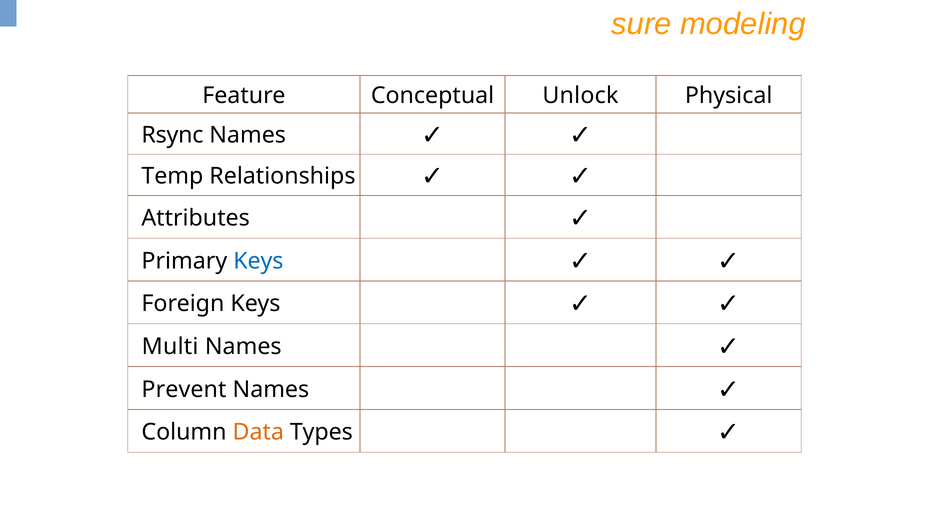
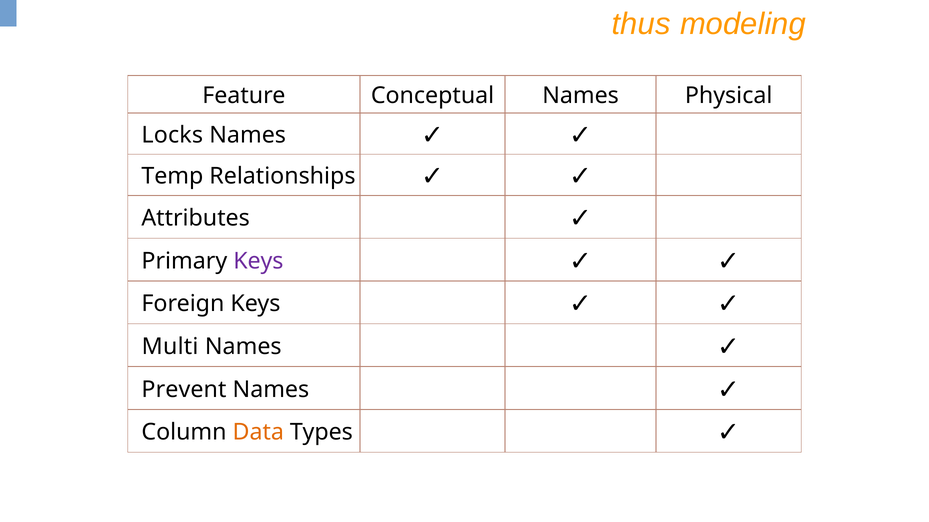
sure: sure -> thus
Conceptual Unlock: Unlock -> Names
Rsync: Rsync -> Locks
Keys at (258, 261) colour: blue -> purple
